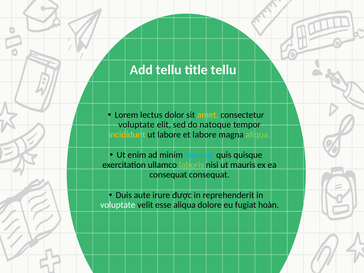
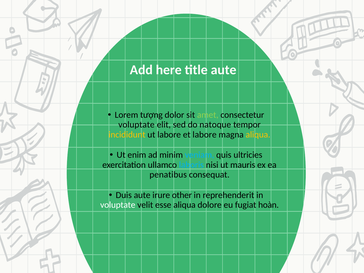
Add tellu: tellu -> here
title tellu: tellu -> aute
lectus: lectus -> tượng
amet colour: yellow -> light green
aliqua at (258, 135) colour: light green -> yellow
quisque: quisque -> ultricies
laboris colour: light green -> light blue
consequat at (168, 175): consequat -> penatibus
được: được -> other
